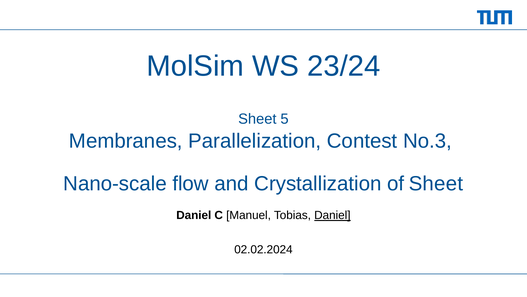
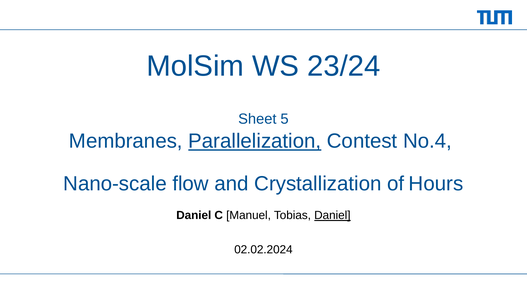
Parallelization underline: none -> present
No.3: No.3 -> No.4
of Sheet: Sheet -> Hours
